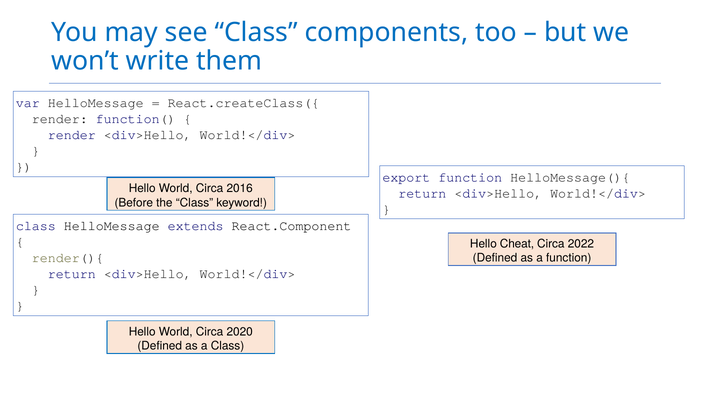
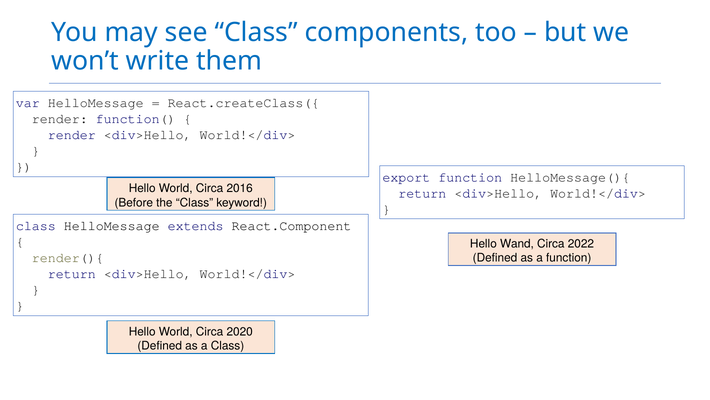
Cheat: Cheat -> Wand
